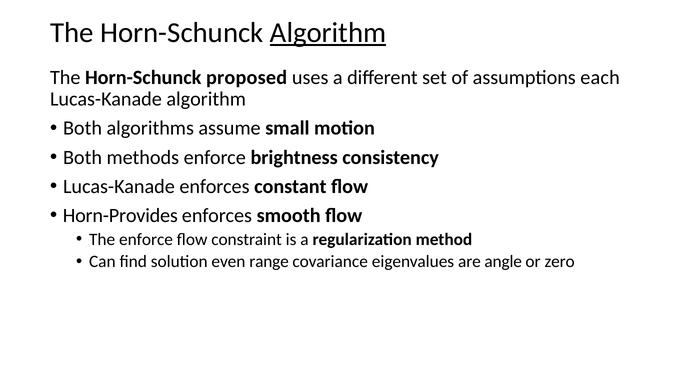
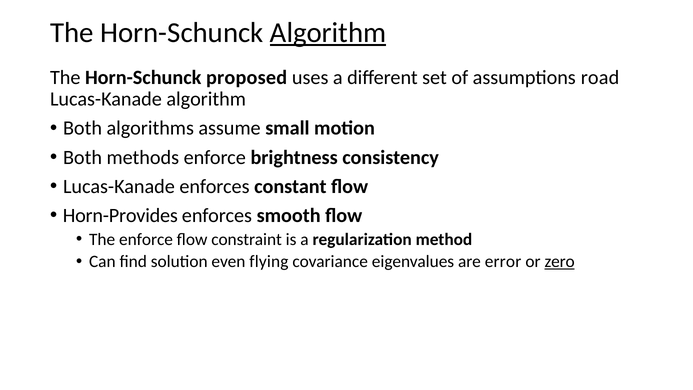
each: each -> road
range: range -> flying
angle: angle -> error
zero underline: none -> present
